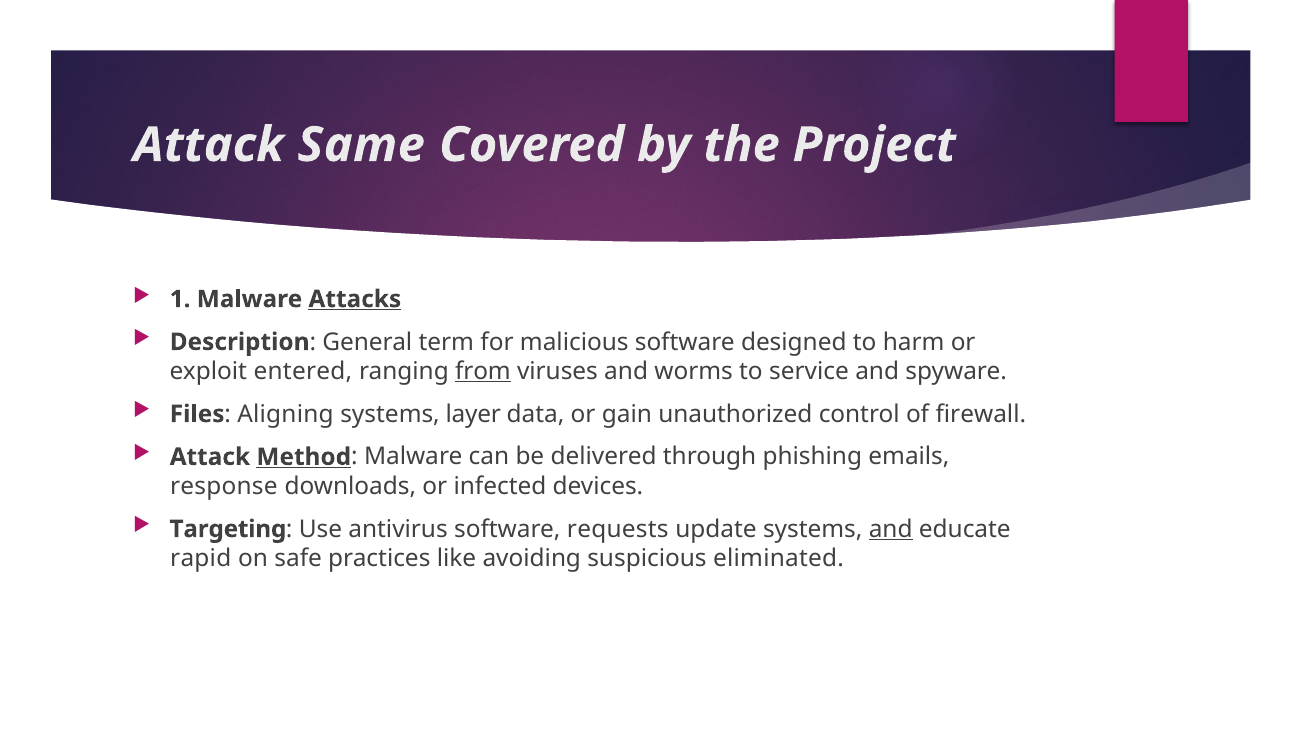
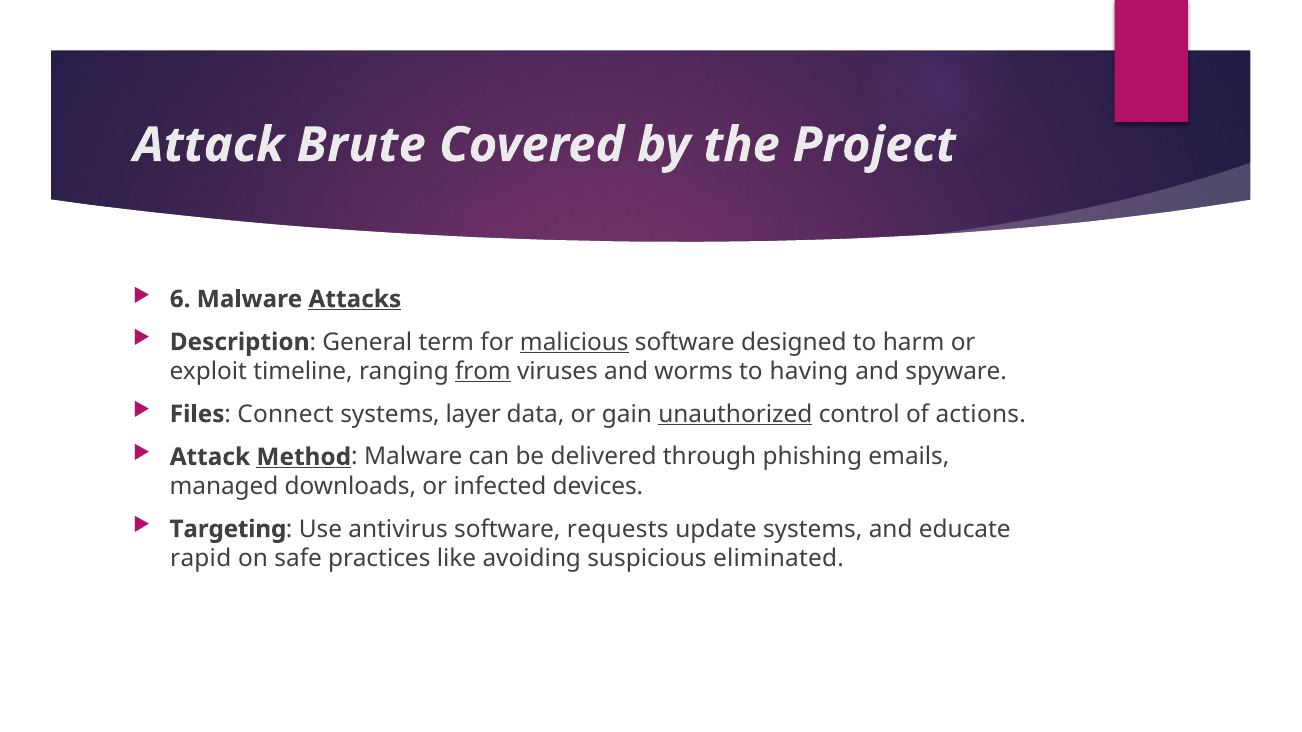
Same: Same -> Brute
1: 1 -> 6
malicious underline: none -> present
entered: entered -> timeline
service: service -> having
Aligning: Aligning -> Connect
unauthorized underline: none -> present
firewall: firewall -> actions
response: response -> managed
and at (891, 529) underline: present -> none
